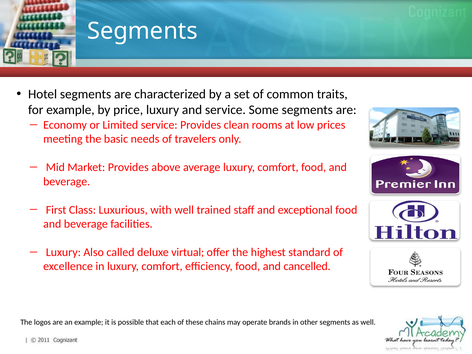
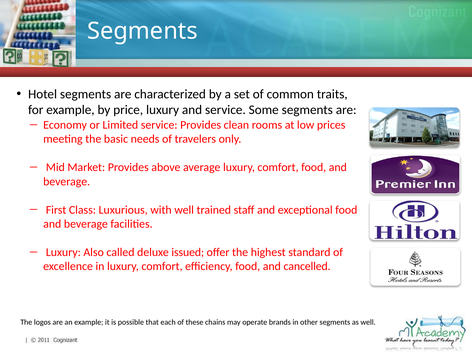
virtual: virtual -> issued
